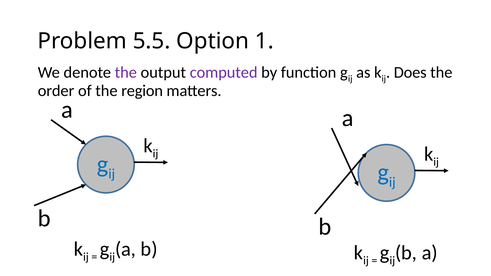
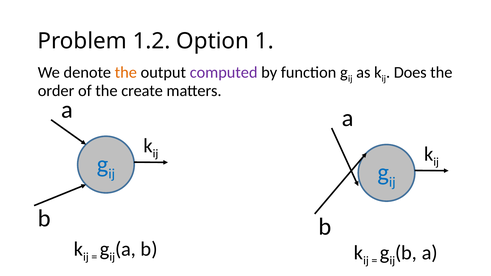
5.5: 5.5 -> 1.2
the at (126, 73) colour: purple -> orange
region: region -> create
